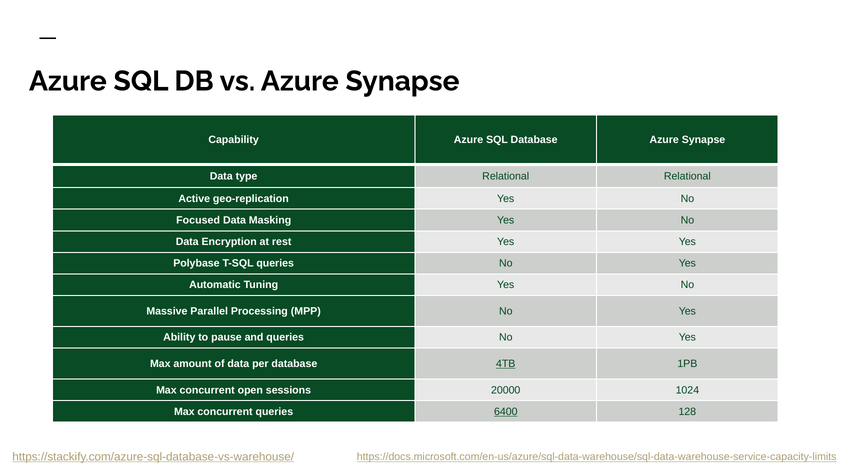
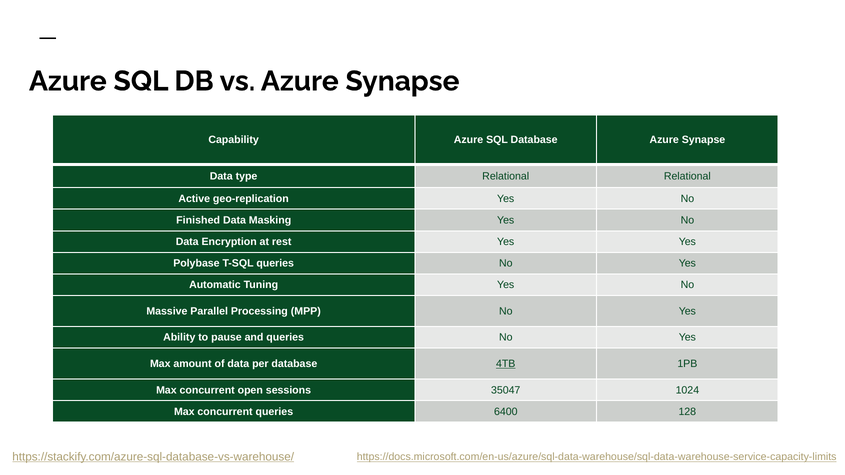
Focused: Focused -> Finished
20000: 20000 -> 35047
6400 underline: present -> none
